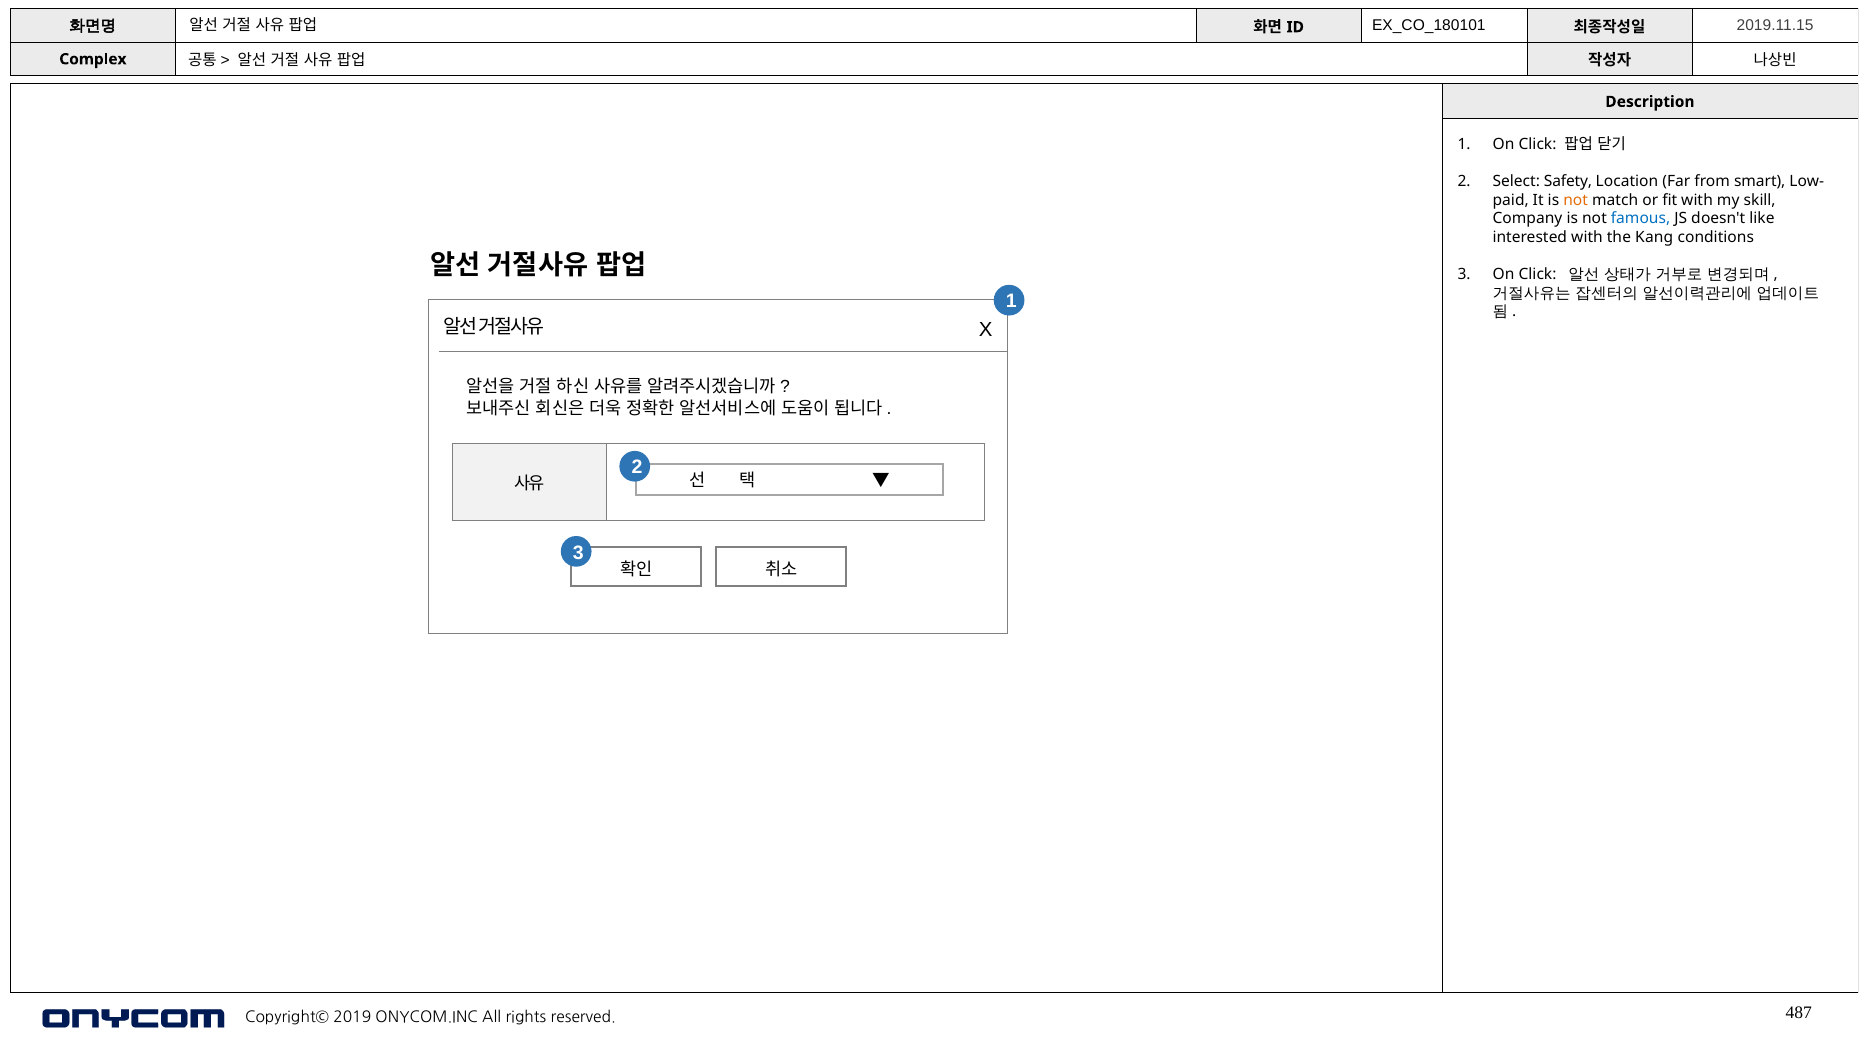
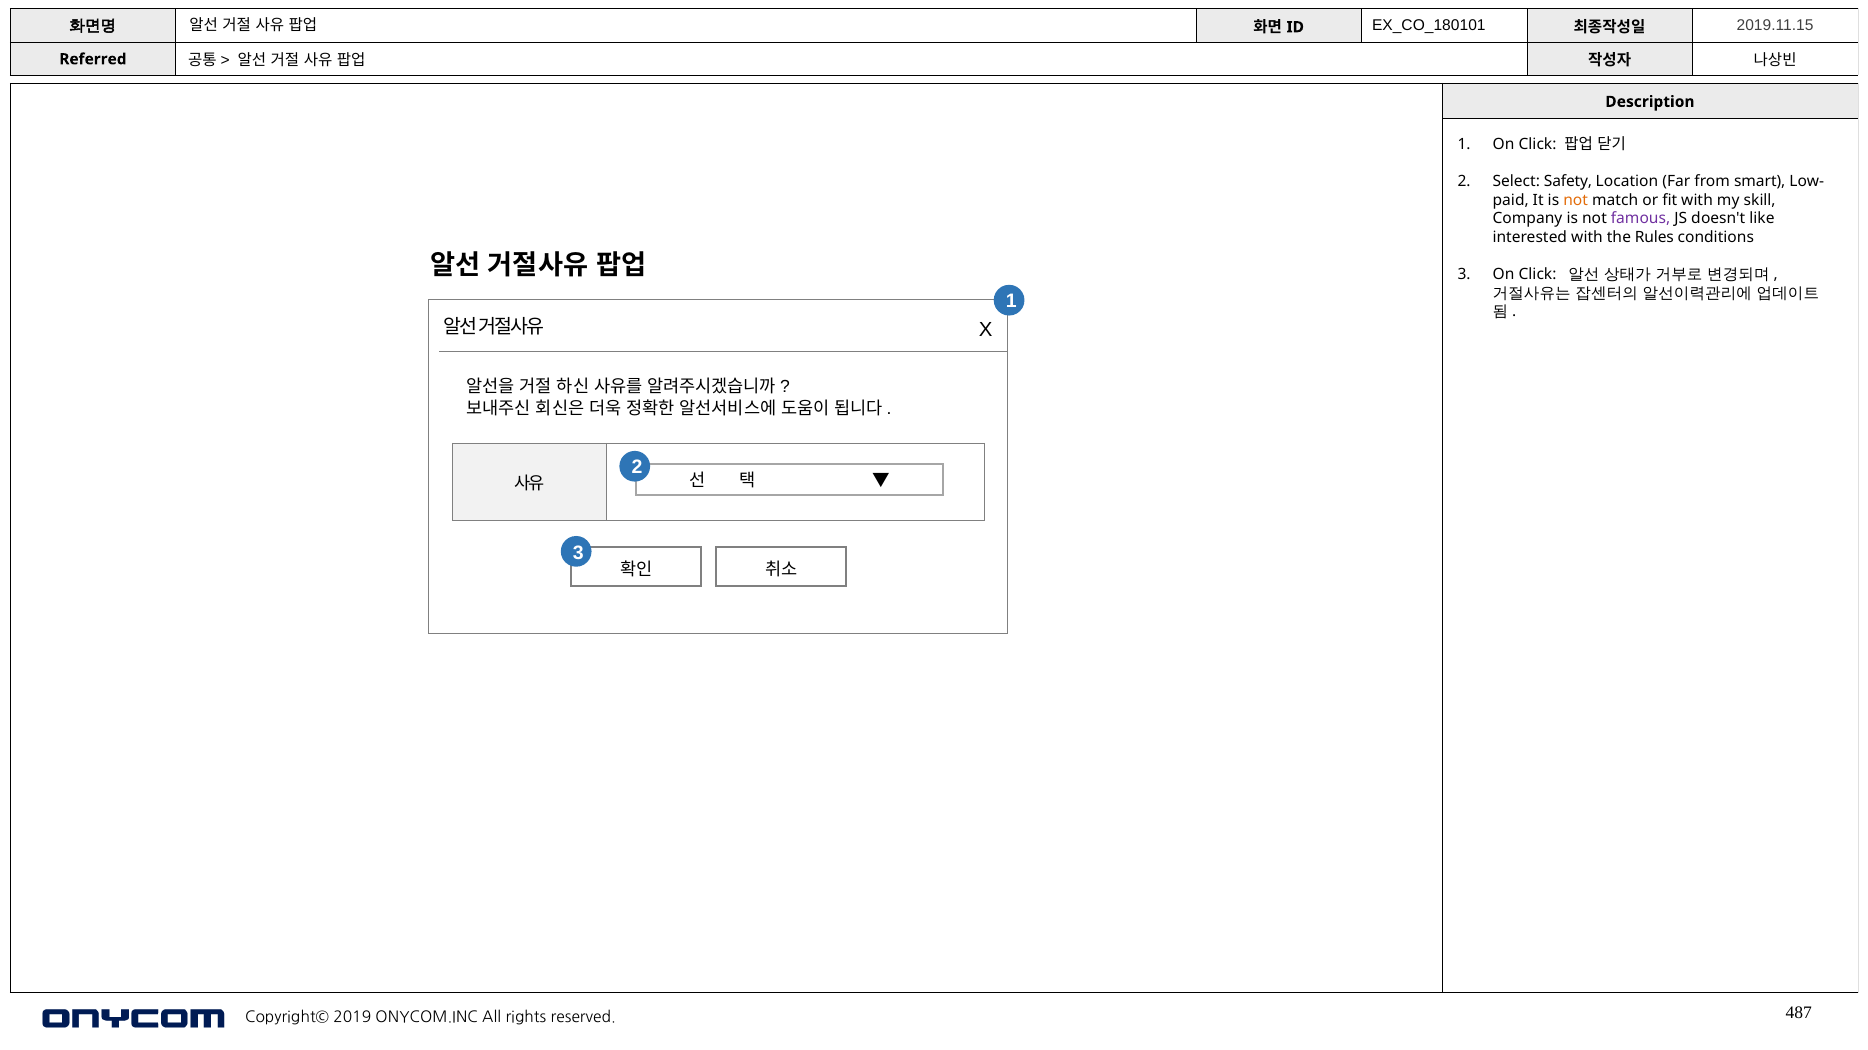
Complex: Complex -> Referred
famous colour: blue -> purple
Kang: Kang -> Rules
